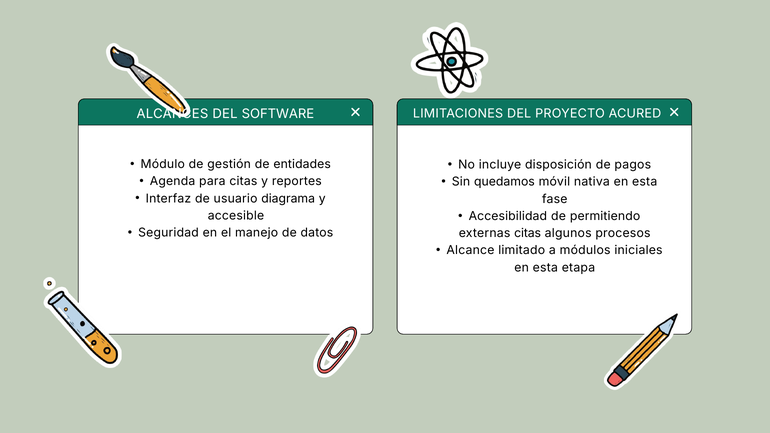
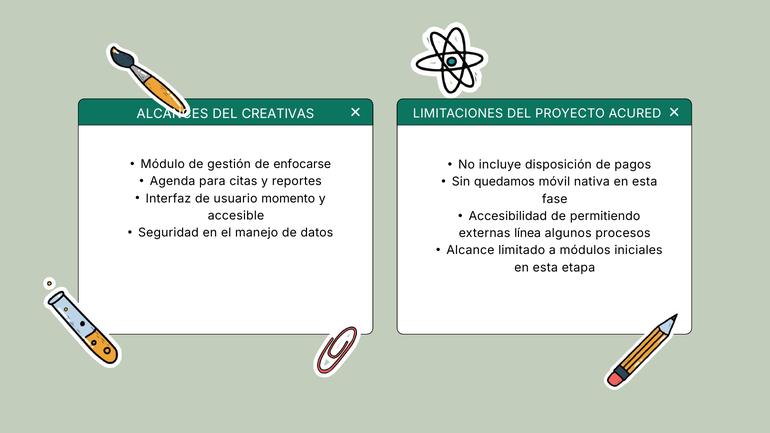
SOFTWARE: SOFTWARE -> CREATIVAS
entidades: entidades -> enfocarse
diagrama: diagrama -> momento
externas citas: citas -> línea
